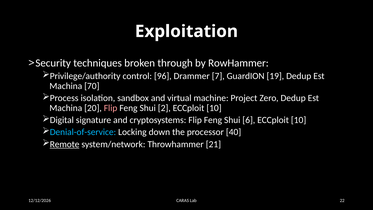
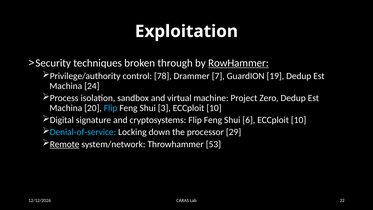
RowHammer underline: none -> present
96: 96 -> 78
70: 70 -> 24
Flip at (111, 108) colour: pink -> light blue
2: 2 -> 3
40: 40 -> 29
21: 21 -> 53
